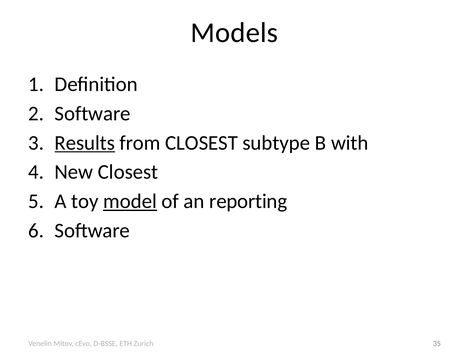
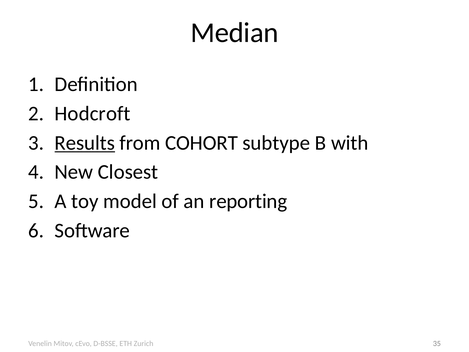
Models: Models -> Median
Software at (93, 114): Software -> Hodcroft
from CLOSEST: CLOSEST -> COHORT
model underline: present -> none
